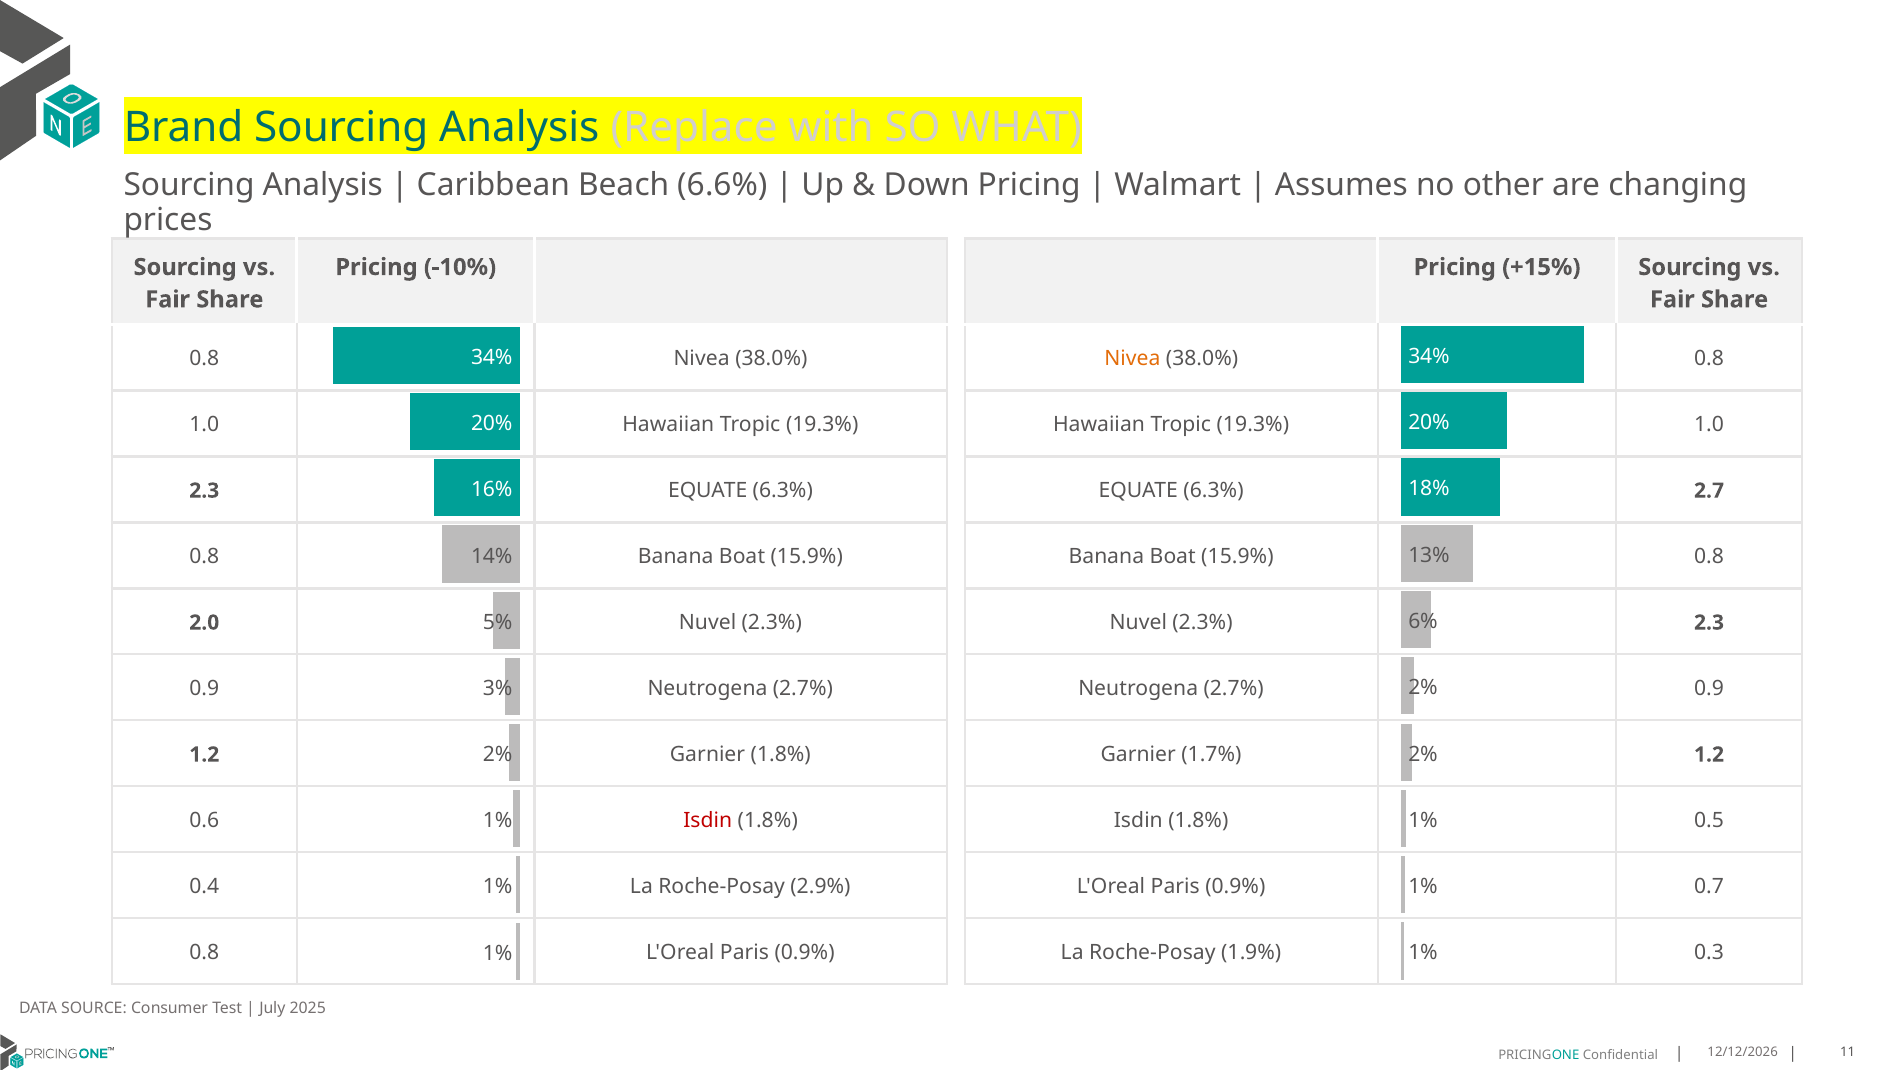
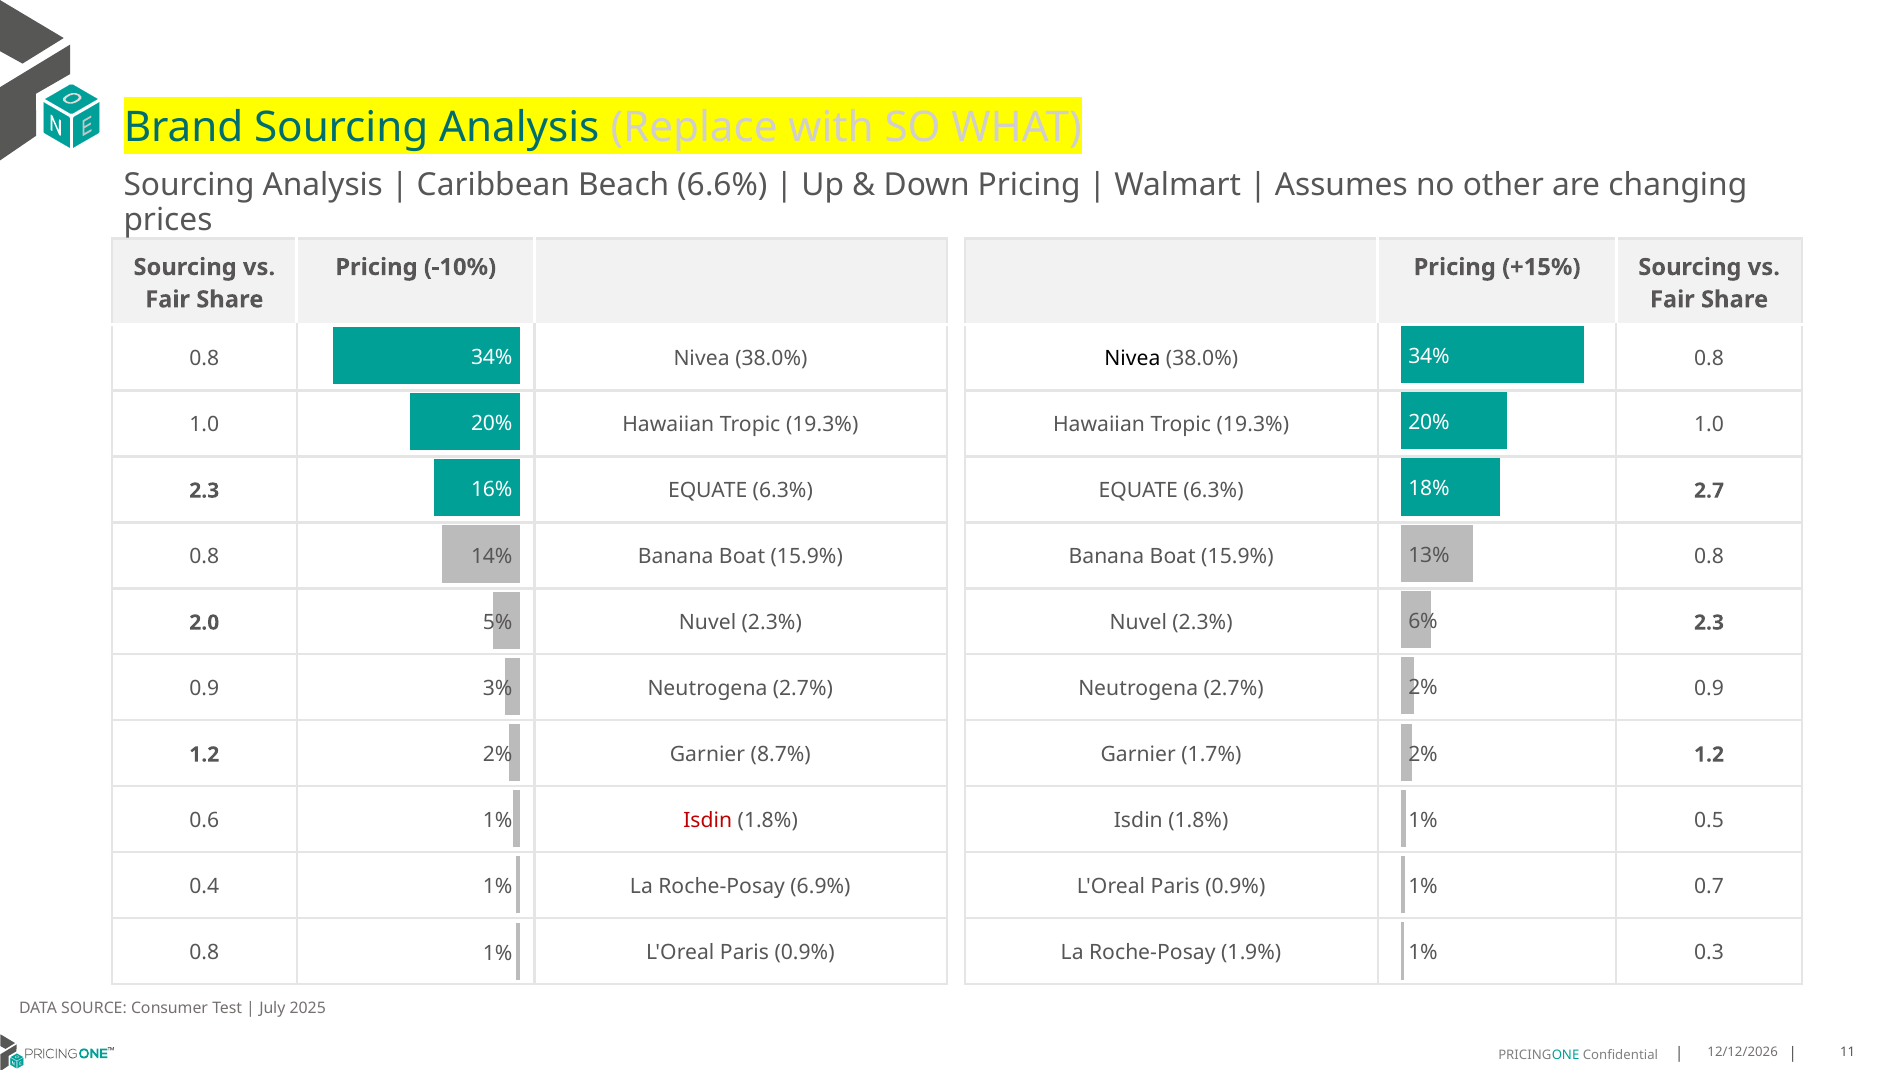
Nivea at (1132, 359) colour: orange -> black
Garnier 1.8%: 1.8% -> 8.7%
2.9%: 2.9% -> 6.9%
